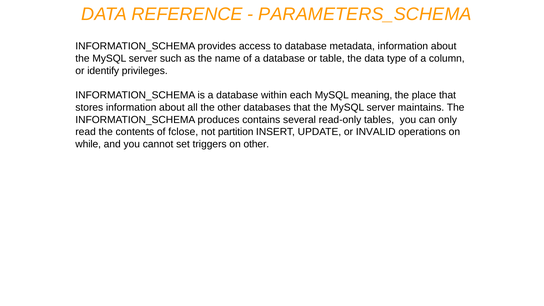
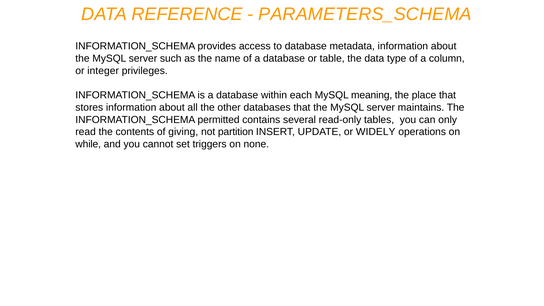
identify: identify -> integer
produces: produces -> permitted
fclose: fclose -> giving
INVALID: INVALID -> WIDELY
on other: other -> none
